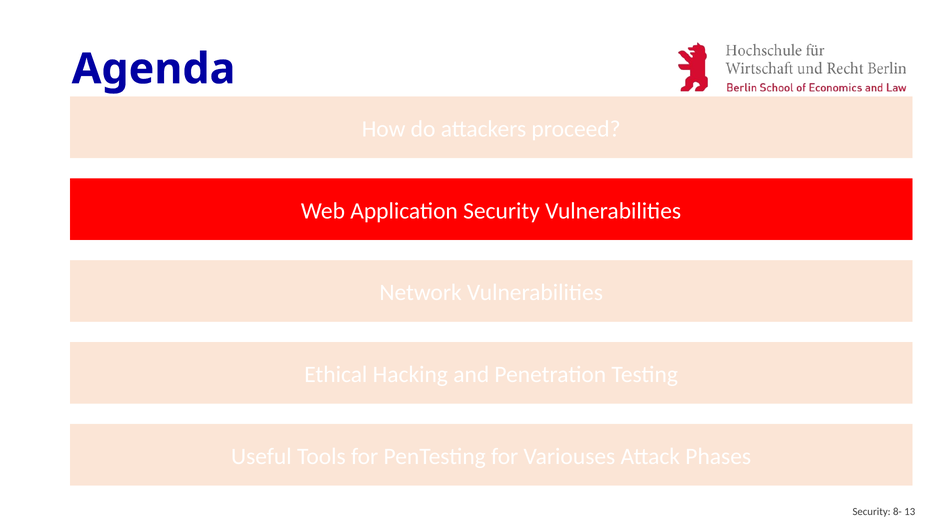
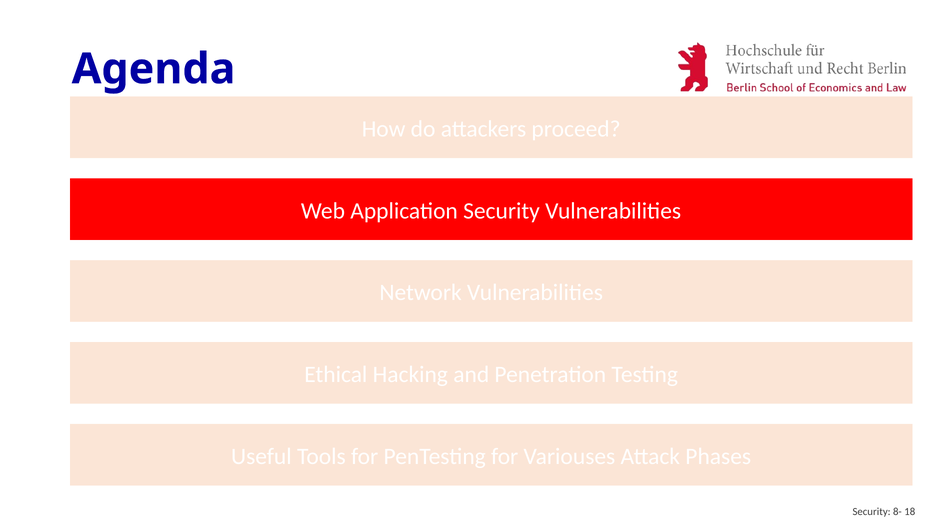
13: 13 -> 18
